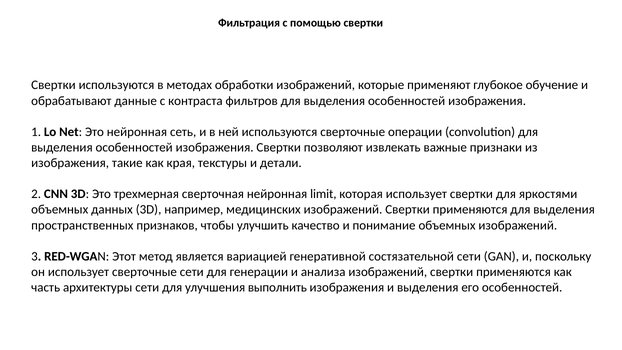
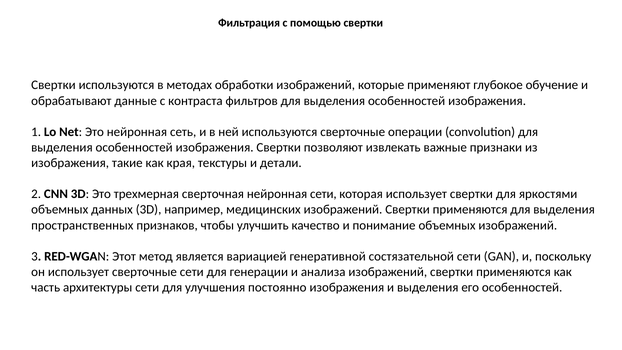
нейронная limit: limit -> сети
выполнить: выполнить -> постоянно
